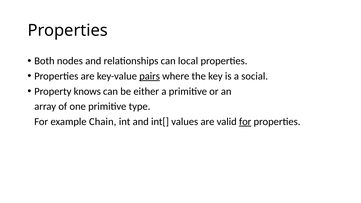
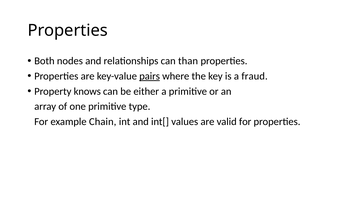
local: local -> than
social: social -> fraud
for at (245, 122) underline: present -> none
